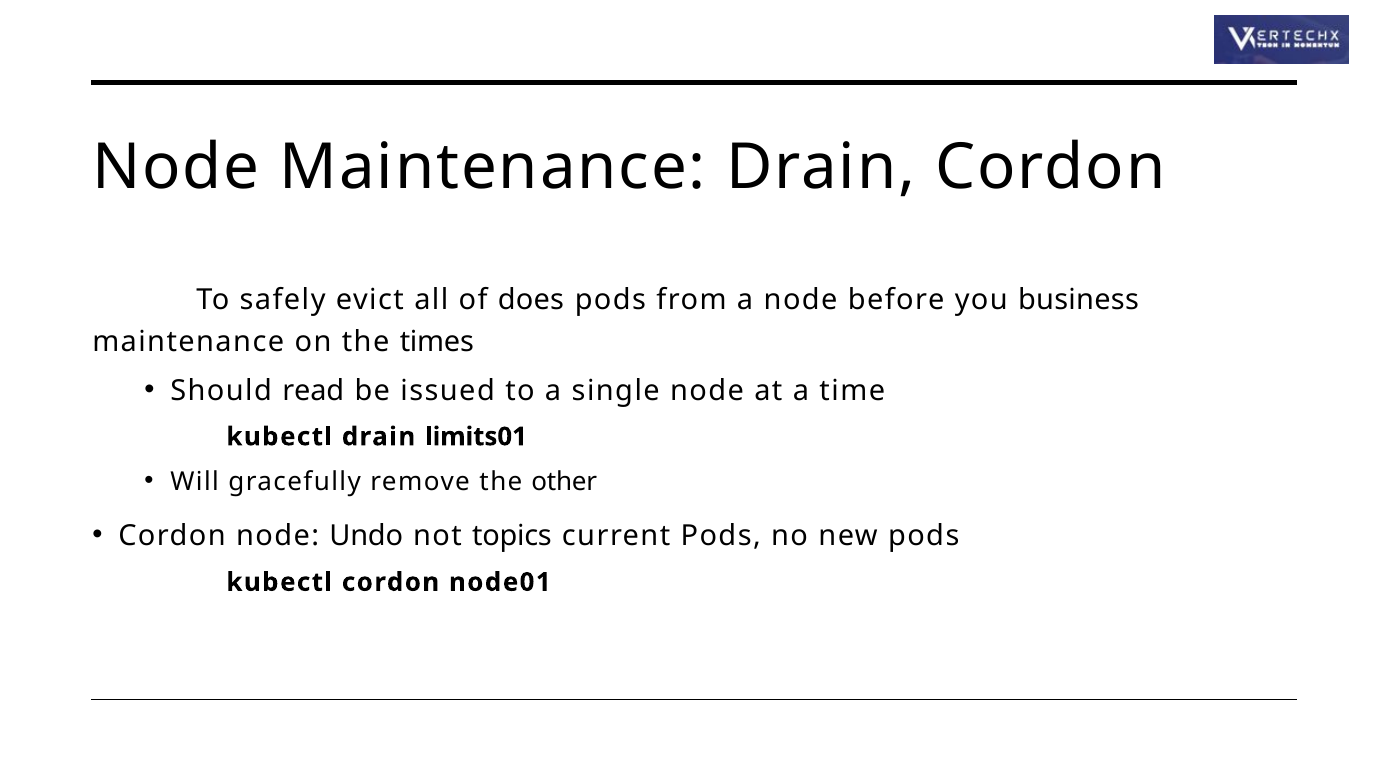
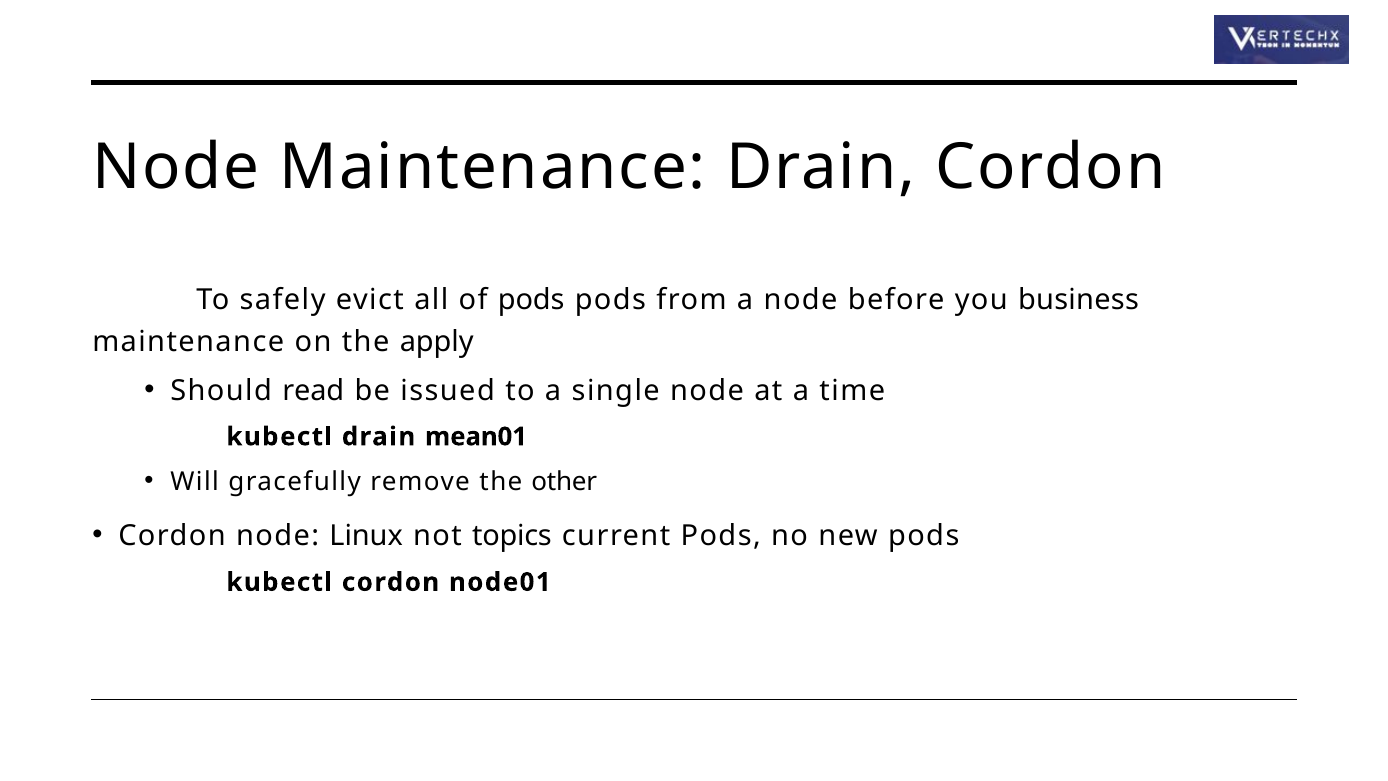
of does: does -> pods
times: times -> apply
limits01: limits01 -> mean01
Undo: Undo -> Linux
